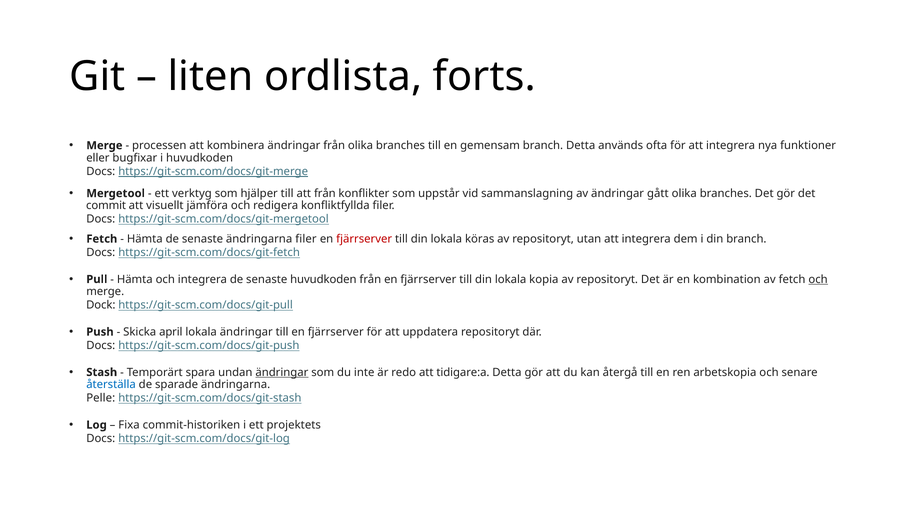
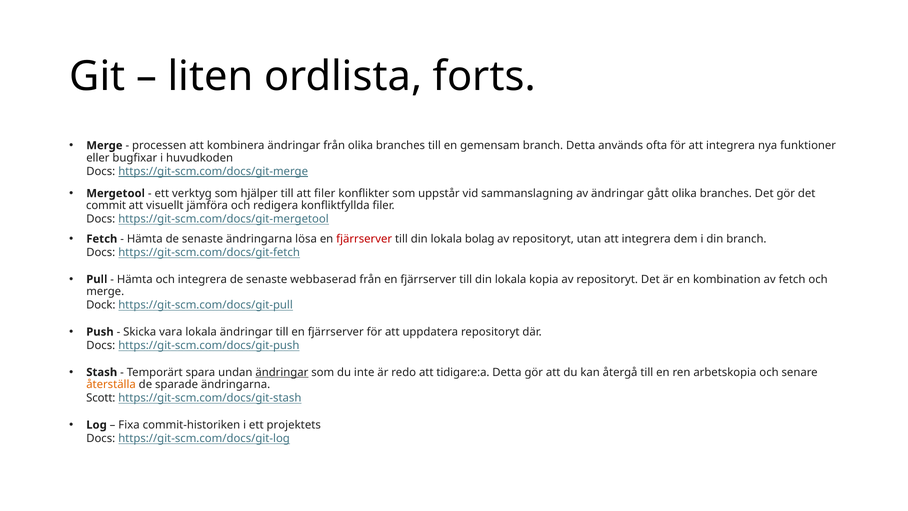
att från: från -> filer
ändringarna filer: filer -> lösa
köras: köras -> bolag
senaste huvudkoden: huvudkoden -> webbaserad
och at (818, 279) underline: present -> none
april: april -> vara
återställa colour: blue -> orange
Pelle: Pelle -> Scott
